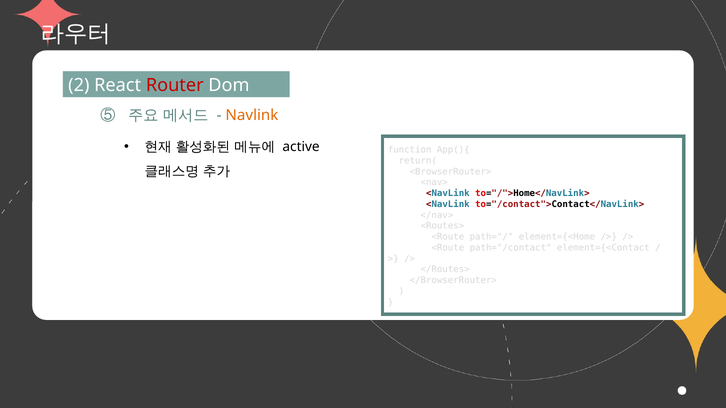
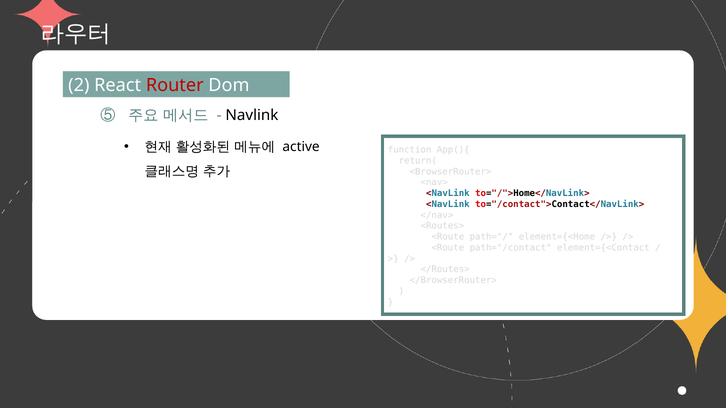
Navlink colour: orange -> black
